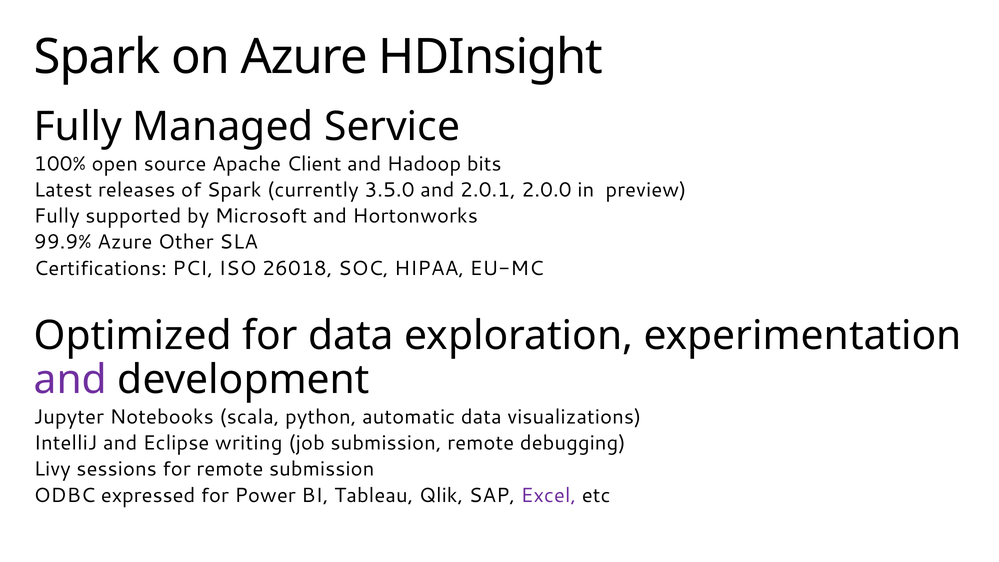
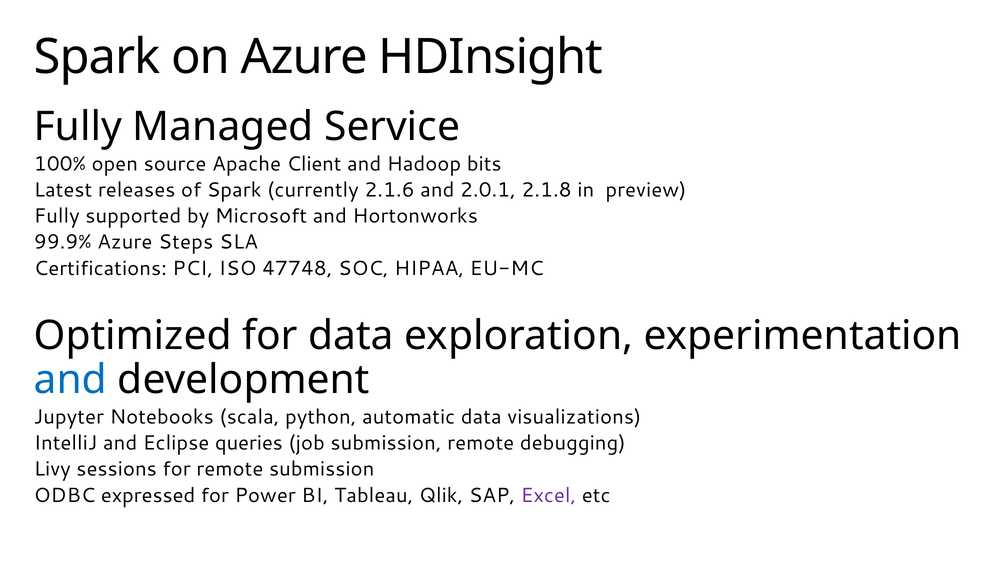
3.5.0: 3.5.0 -> 2.1.6
2.0.0: 2.0.0 -> 2.1.8
Other: Other -> Steps
26018: 26018 -> 47748
and at (70, 380) colour: purple -> blue
writing: writing -> queries
